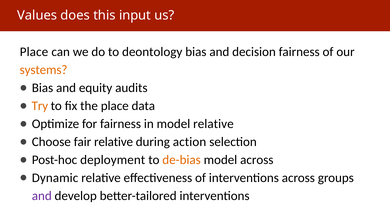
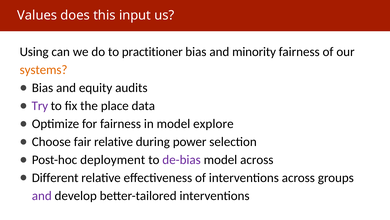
Place at (34, 52): Place -> Using
deontology: deontology -> practitioner
decision: decision -> minority
Try colour: orange -> purple
model relative: relative -> explore
action: action -> power
de-bias colour: orange -> purple
Dynamic: Dynamic -> Different
